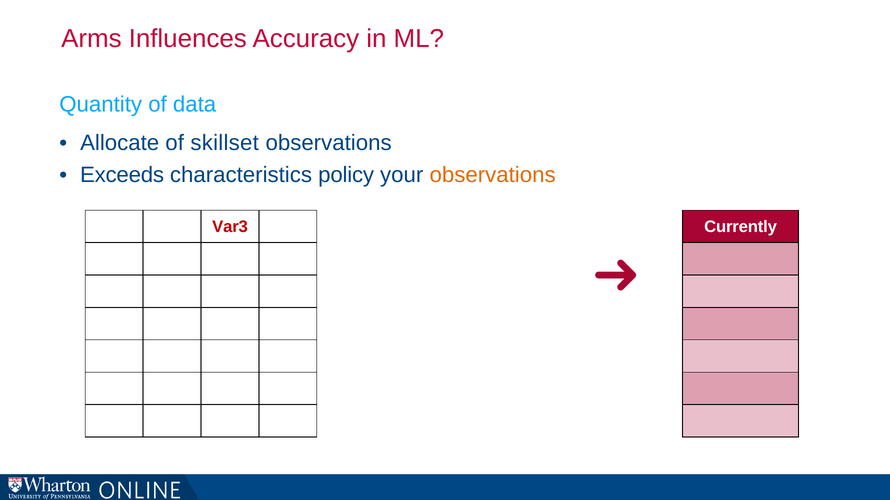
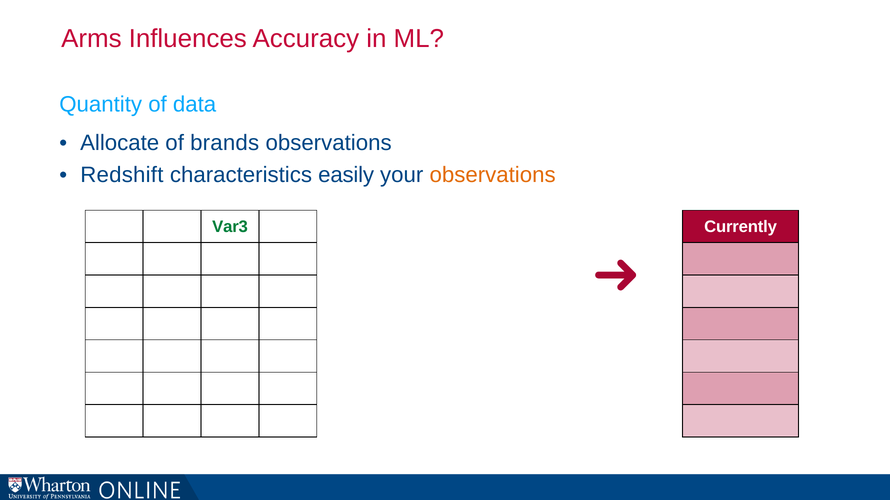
skillset: skillset -> brands
Exceeds: Exceeds -> Redshift
policy: policy -> easily
Var3 colour: red -> green
